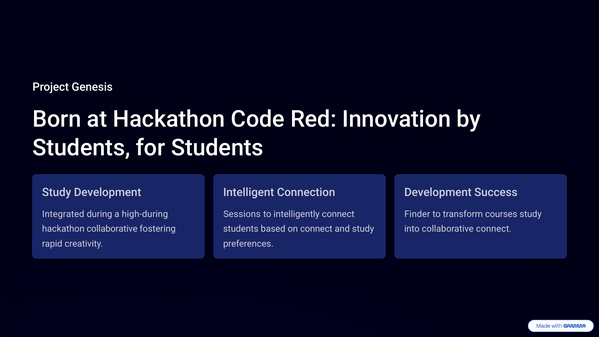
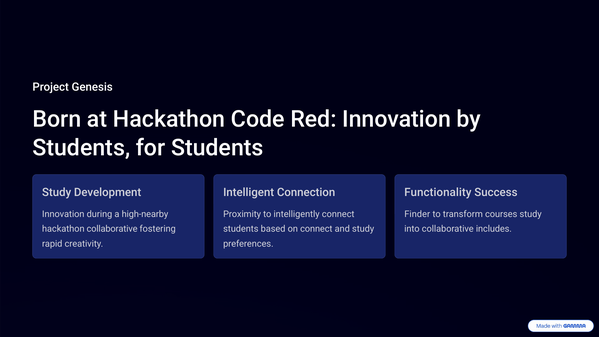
Development at (438, 192): Development -> Functionality
Integrated at (63, 214): Integrated -> Innovation
high-during: high-during -> high-nearby
Sessions: Sessions -> Proximity
collaborative connect: connect -> includes
